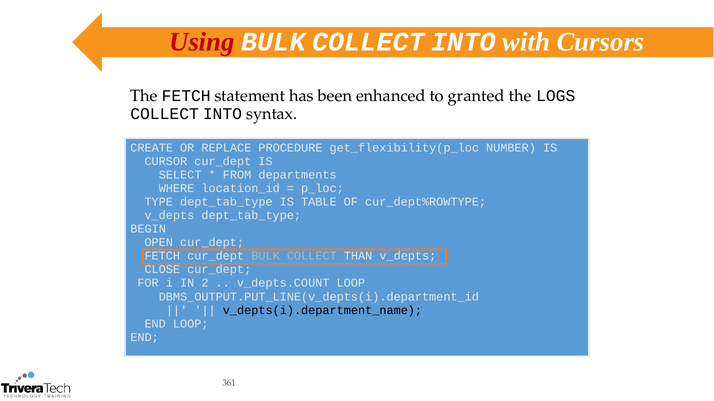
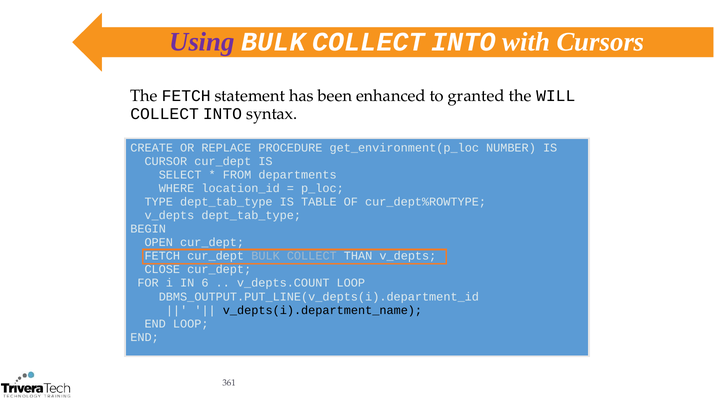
Using colour: red -> purple
LOGS: LOGS -> WILL
get_flexibility(p_loc: get_flexibility(p_loc -> get_environment(p_loc
2: 2 -> 6
